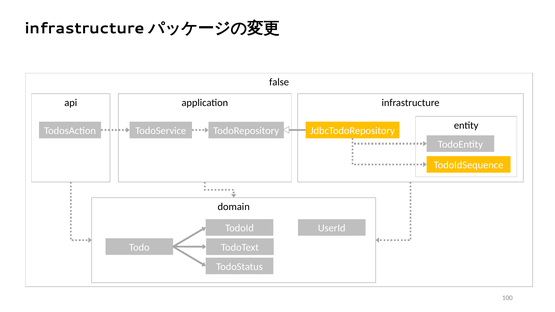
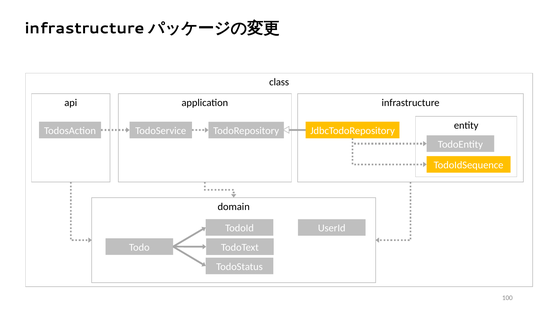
false: false -> class
